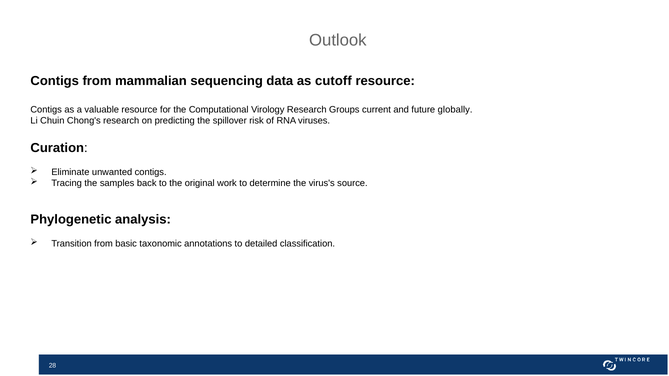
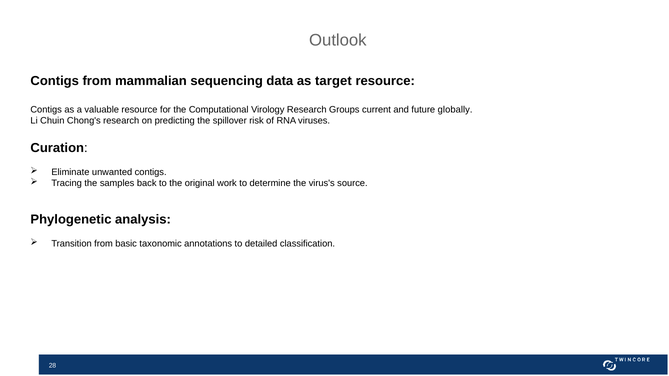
cutoff: cutoff -> target
